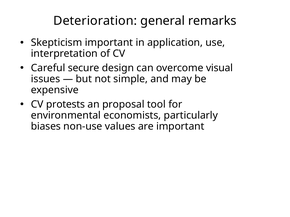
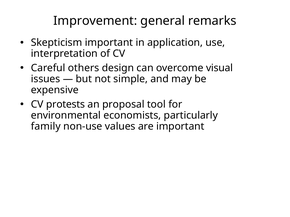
Deterioration: Deterioration -> Improvement
secure: secure -> others
biases: biases -> family
